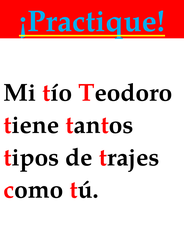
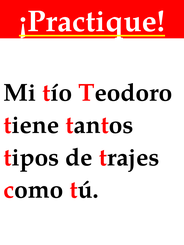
¡Practique colour: light blue -> white
